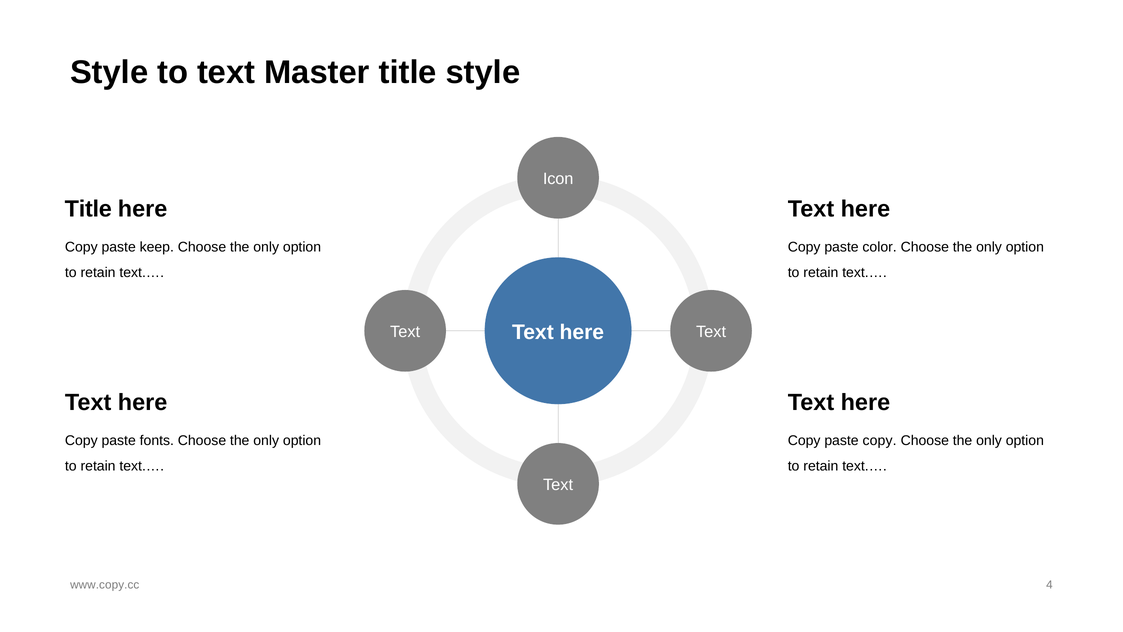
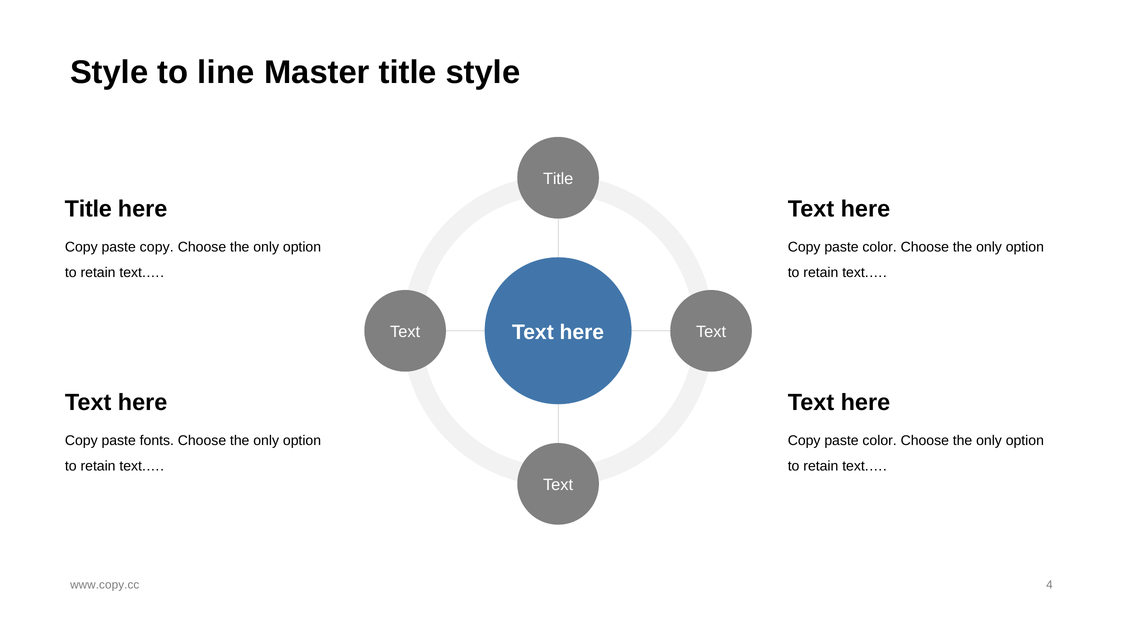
to text: text -> line
Icon at (558, 179): Icon -> Title
paste keep: keep -> copy
copy at (880, 440): copy -> color
